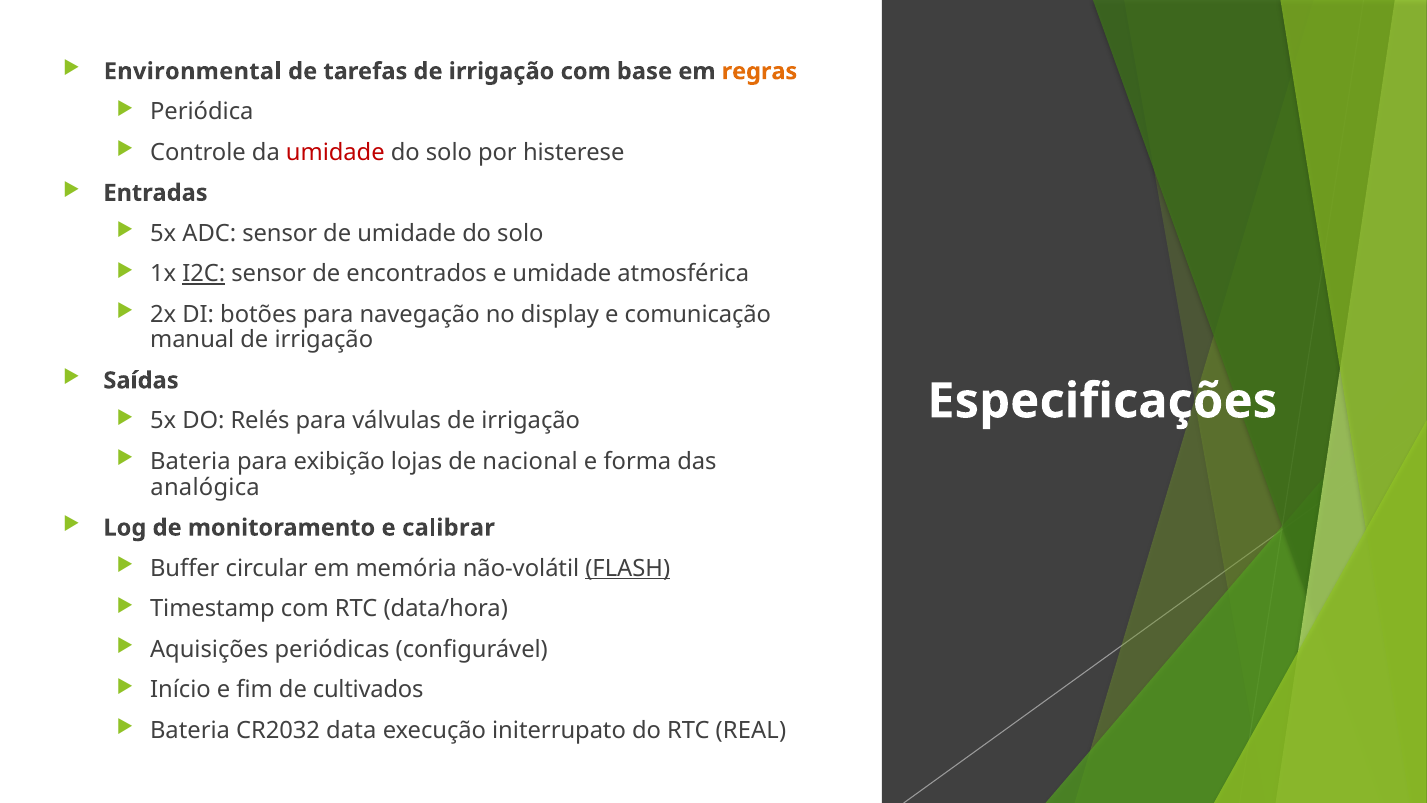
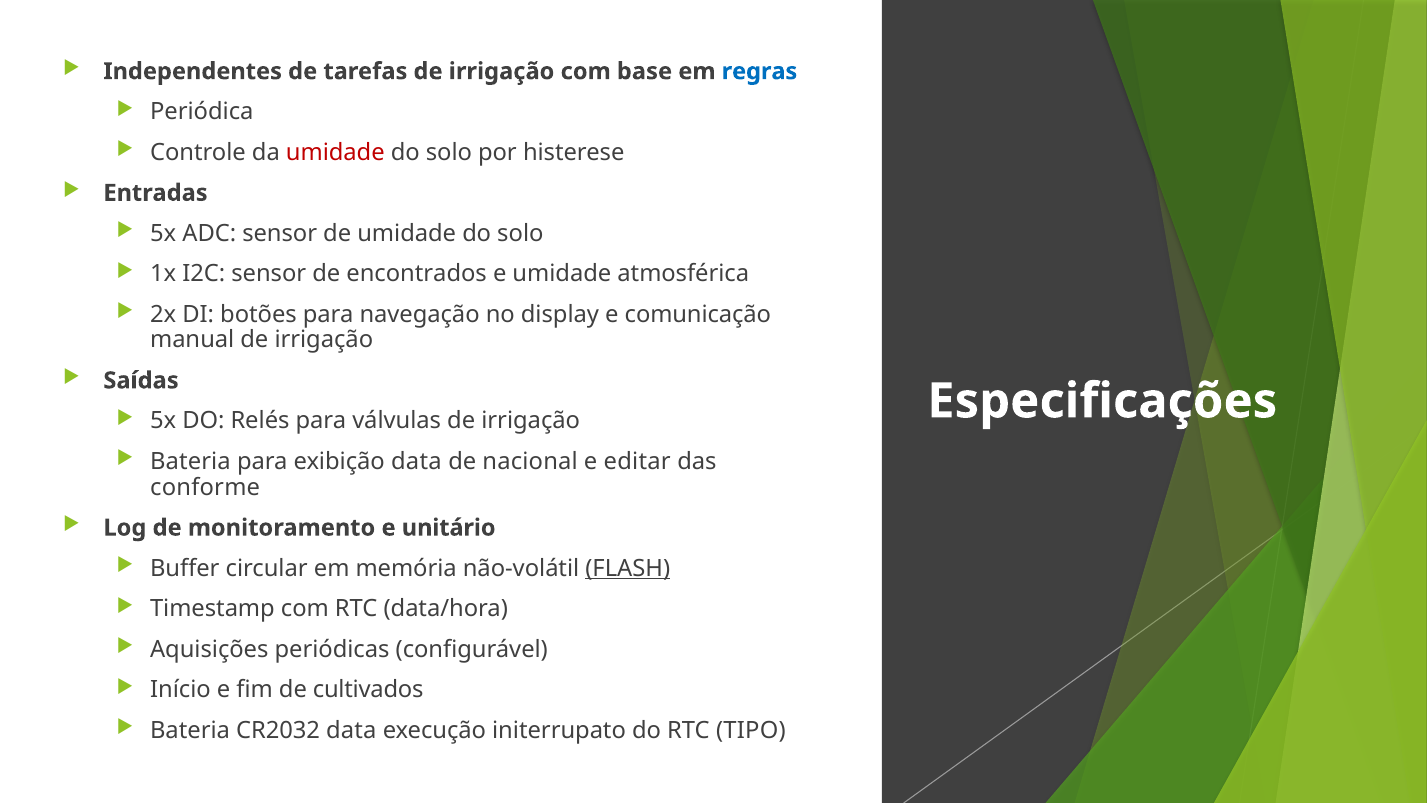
Environmental: Environmental -> Independentes
regras colour: orange -> blue
I2C underline: present -> none
exibição lojas: lojas -> data
forma: forma -> editar
analógica: analógica -> conforme
calibrar: calibrar -> unitário
REAL: REAL -> TIPO
